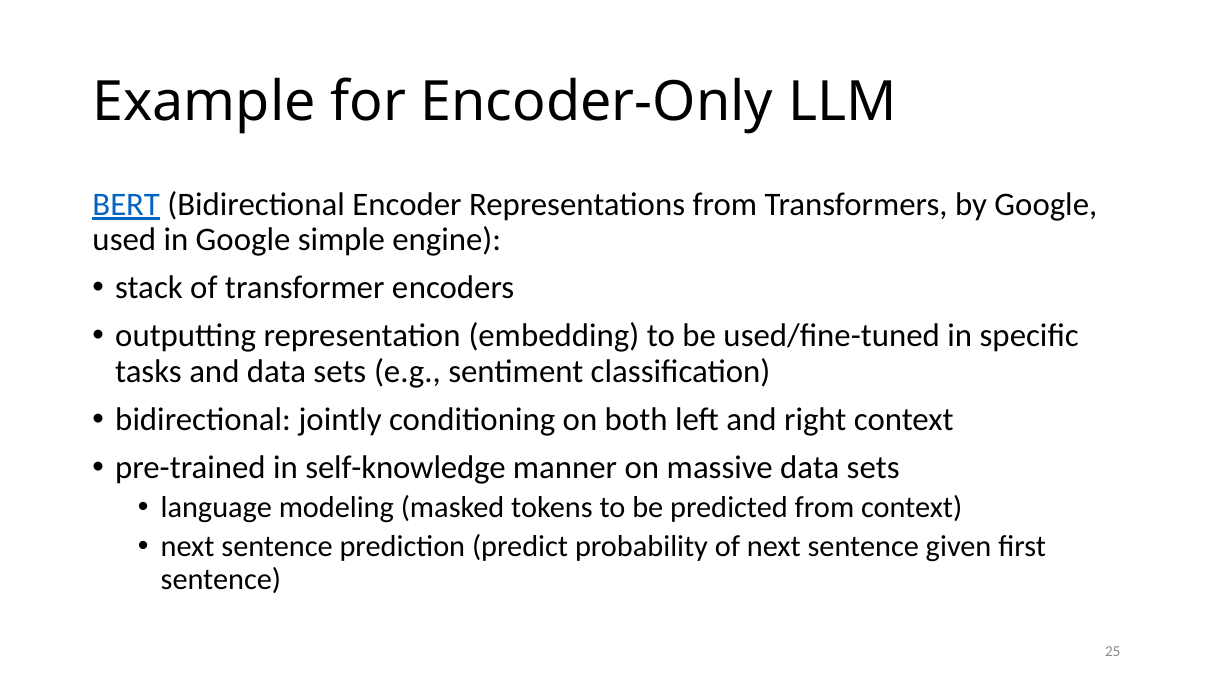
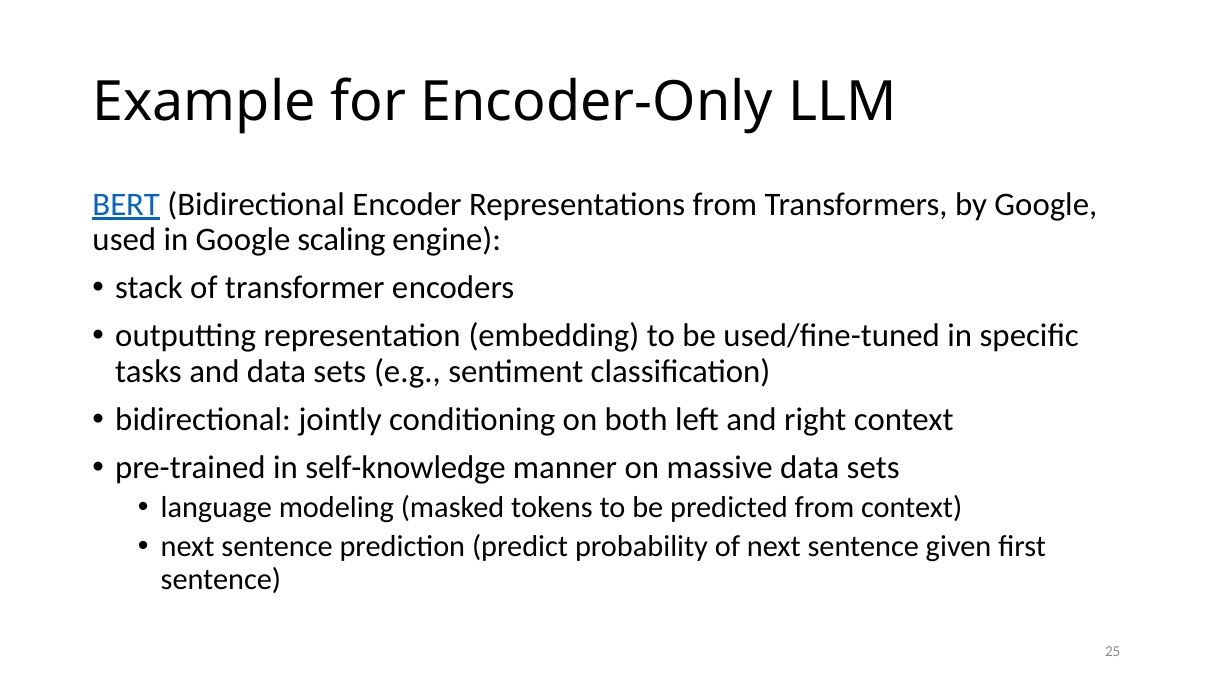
simple: simple -> scaling
